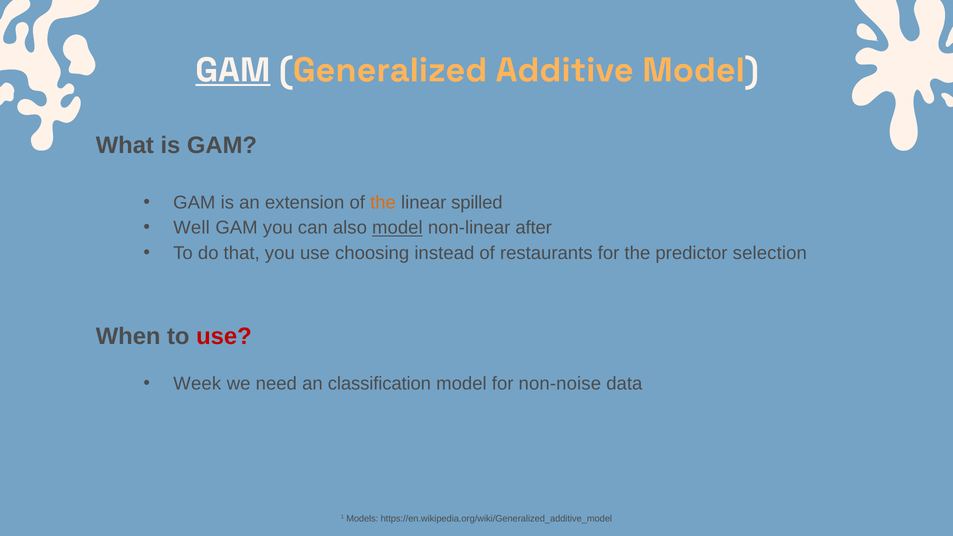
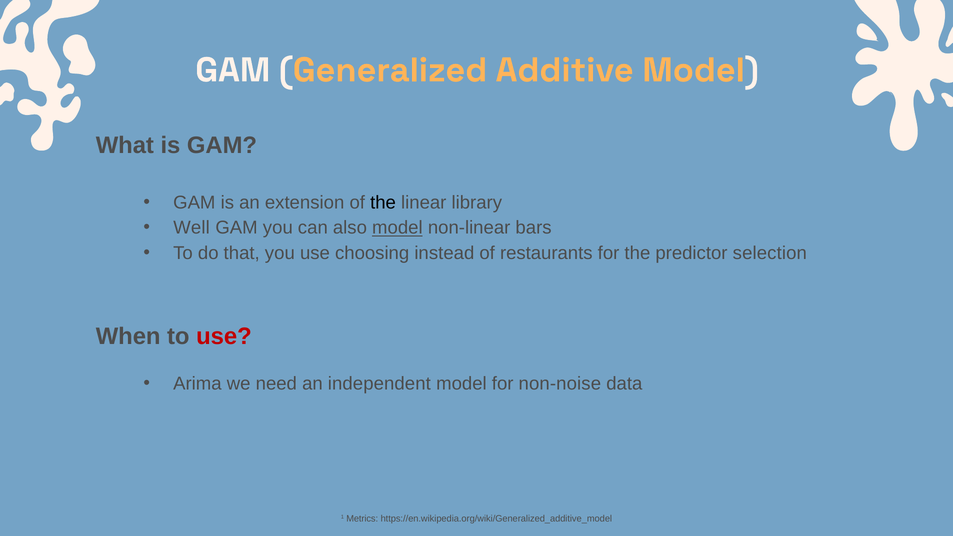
GAM at (233, 70) underline: present -> none
the at (383, 203) colour: orange -> black
spilled: spilled -> library
after: after -> bars
Week: Week -> Arima
classification: classification -> independent
Models: Models -> Metrics
